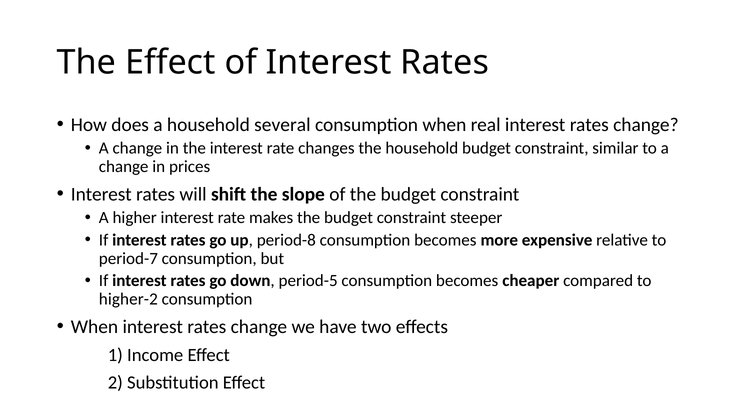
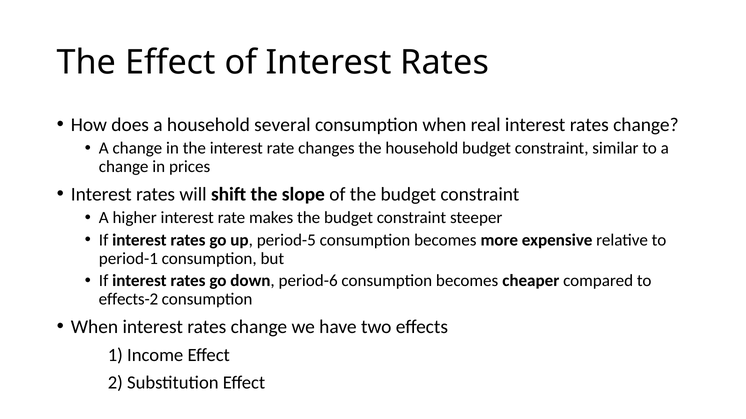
period-8: period-8 -> period-5
period-7: period-7 -> period-1
period-5: period-5 -> period-6
higher-2: higher-2 -> effects-2
